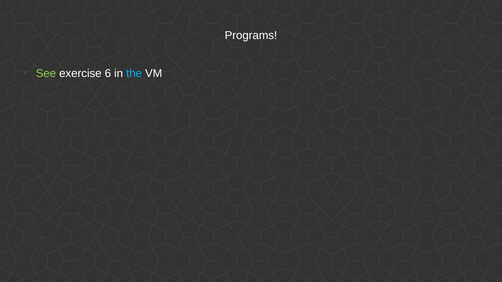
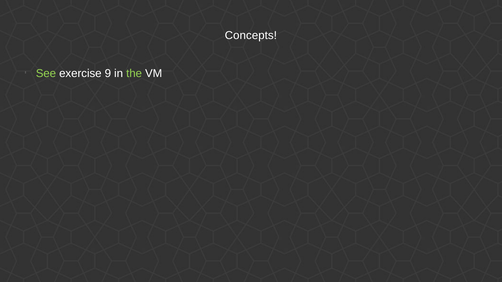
Programs: Programs -> Concepts
6: 6 -> 9
the colour: light blue -> light green
